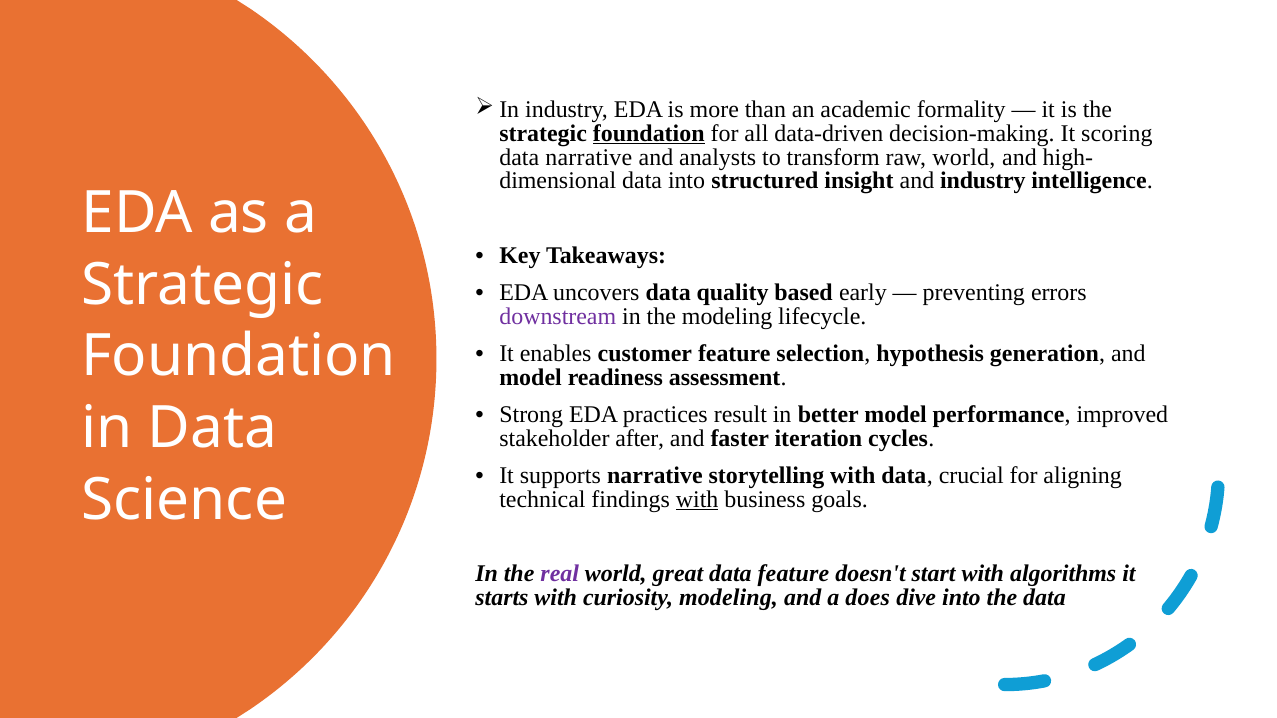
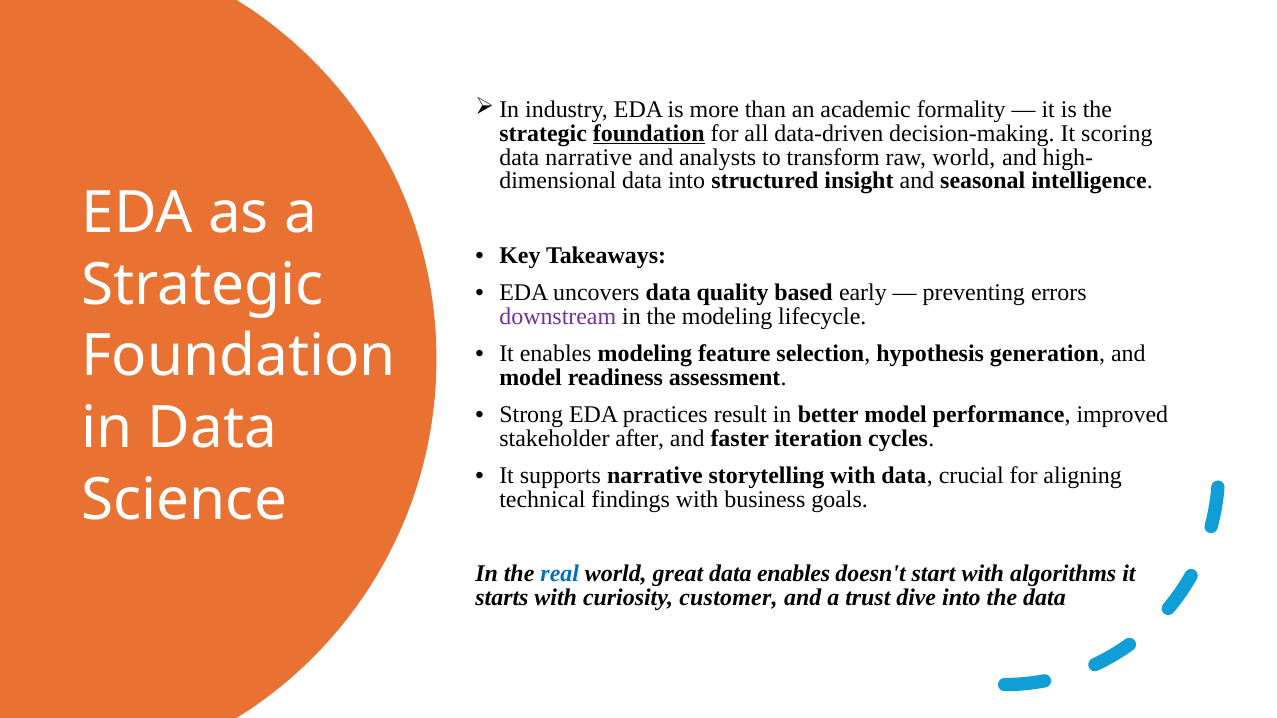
and industry: industry -> seasonal
enables customer: customer -> modeling
with at (697, 500) underline: present -> none
real colour: purple -> blue
data feature: feature -> enables
curiosity modeling: modeling -> customer
does: does -> trust
